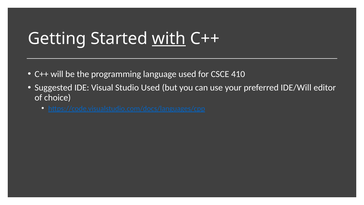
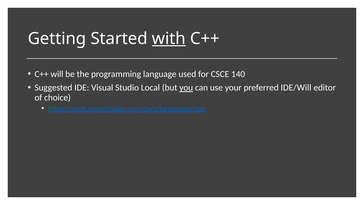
410: 410 -> 140
Studio Used: Used -> Local
you underline: none -> present
